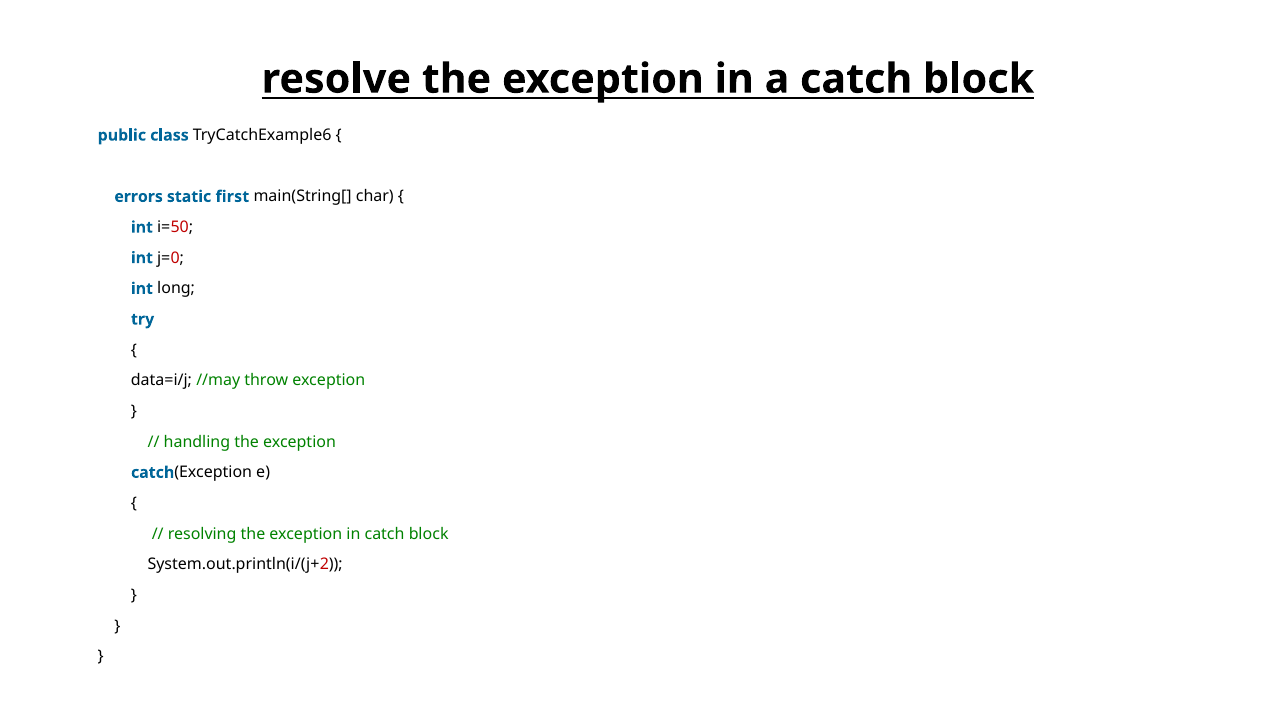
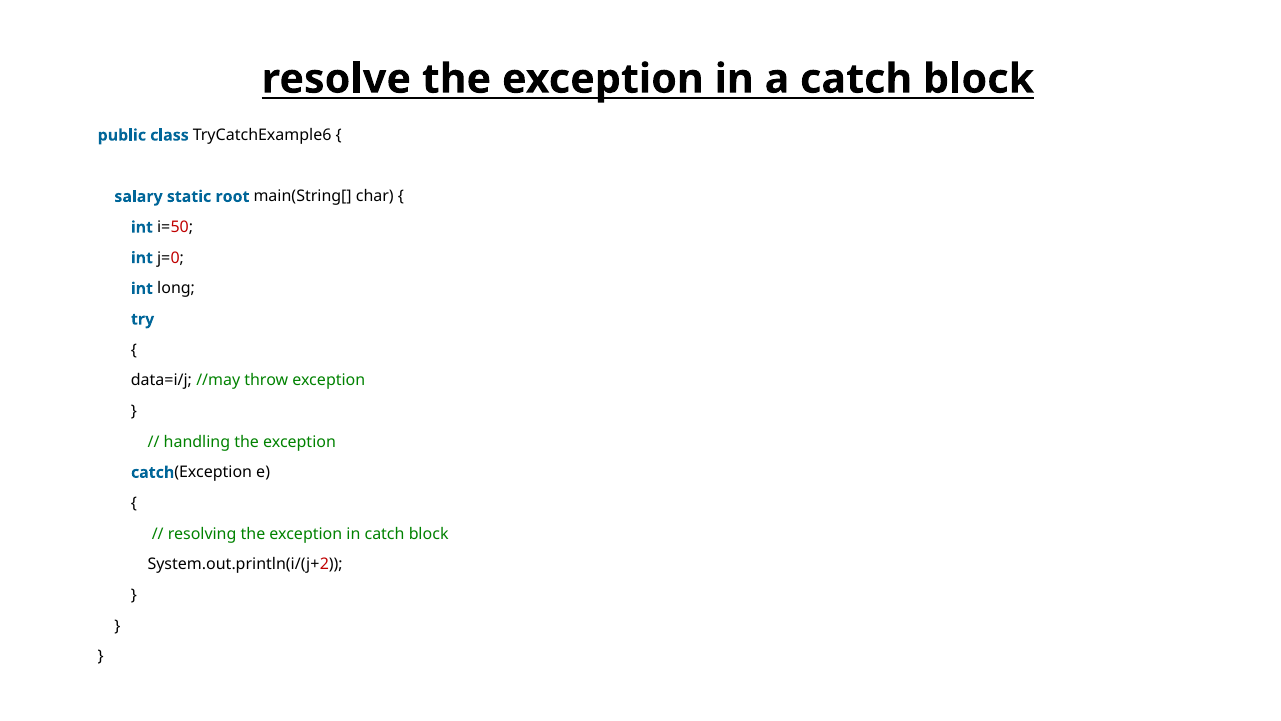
errors: errors -> salary
first: first -> root
